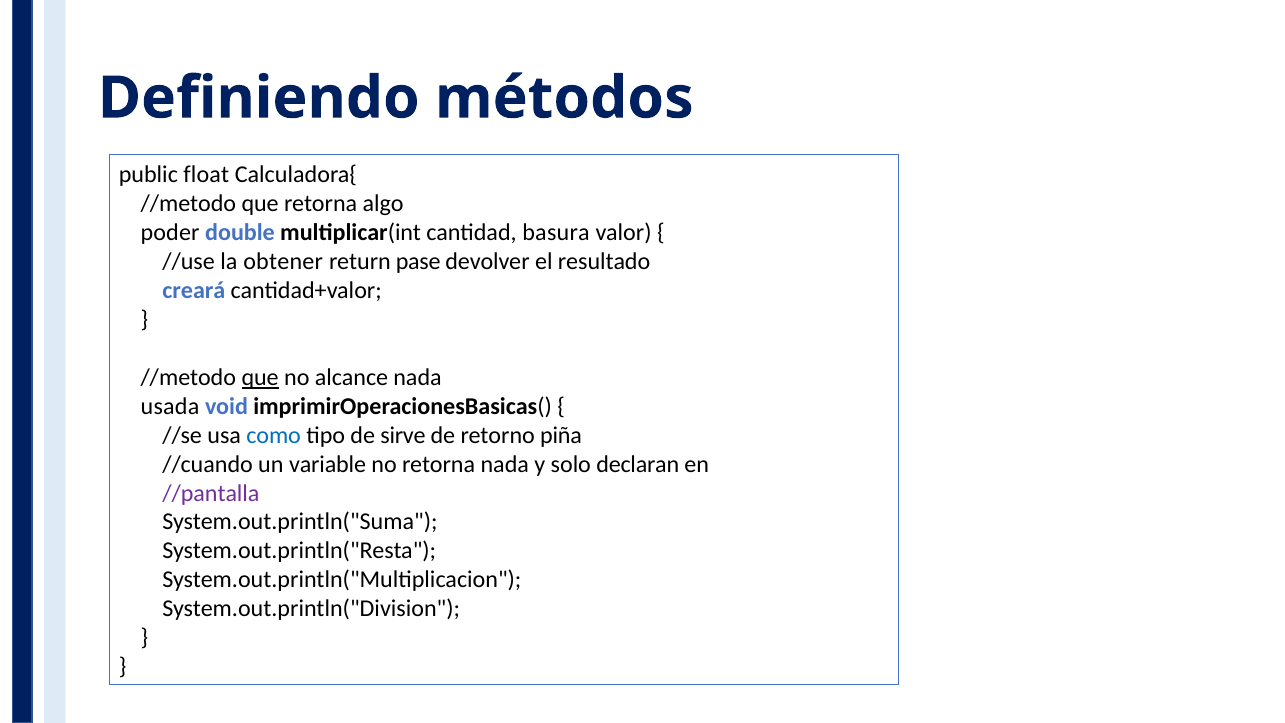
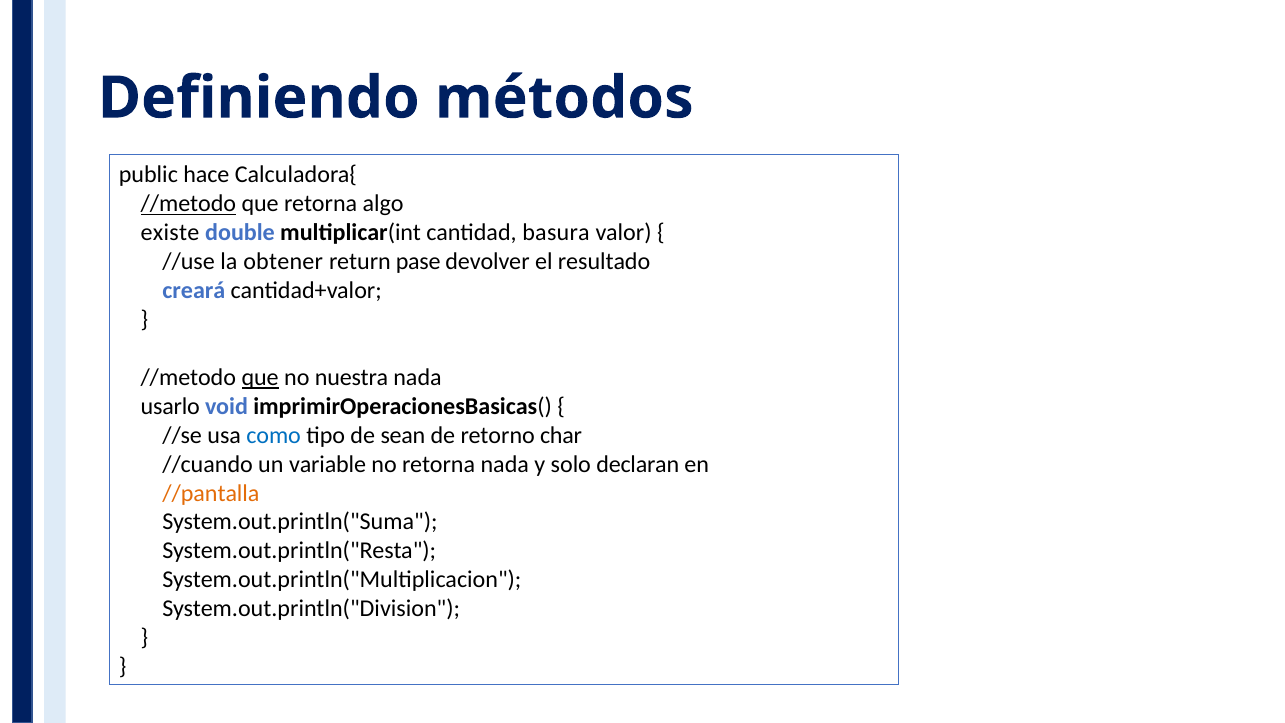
float: float -> hace
//metodo at (188, 204) underline: none -> present
poder: poder -> existe
alcance: alcance -> nuestra
usada: usada -> usarlo
sirve: sirve -> sean
piña: piña -> char
//pantalla colour: purple -> orange
